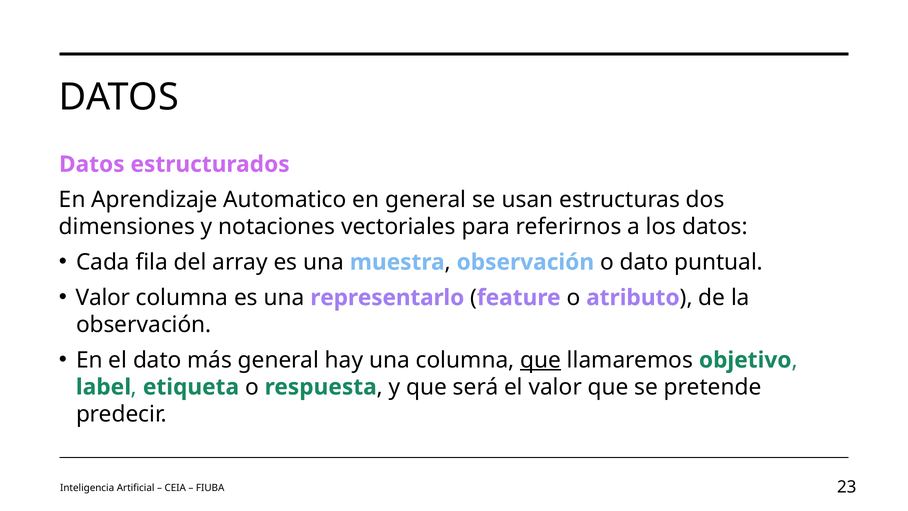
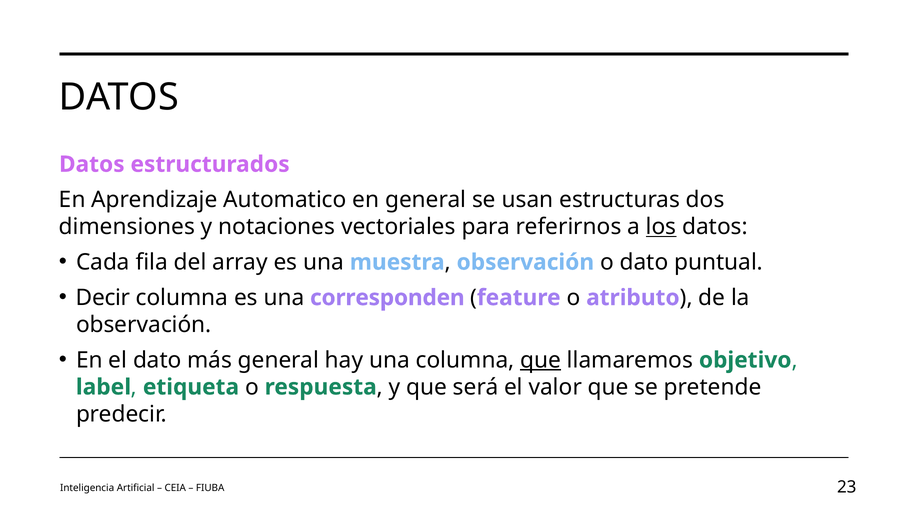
los underline: none -> present
Valor at (103, 298): Valor -> Decir
representarlo: representarlo -> corresponden
